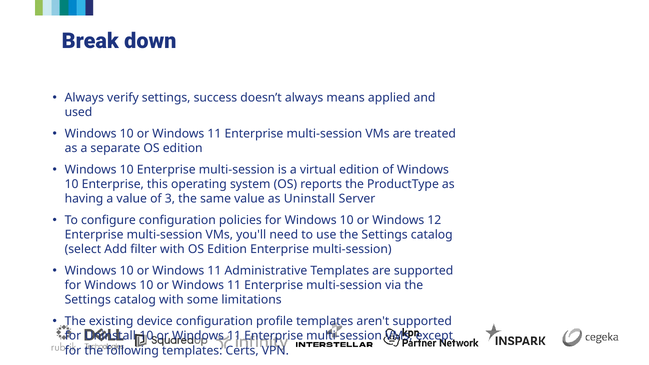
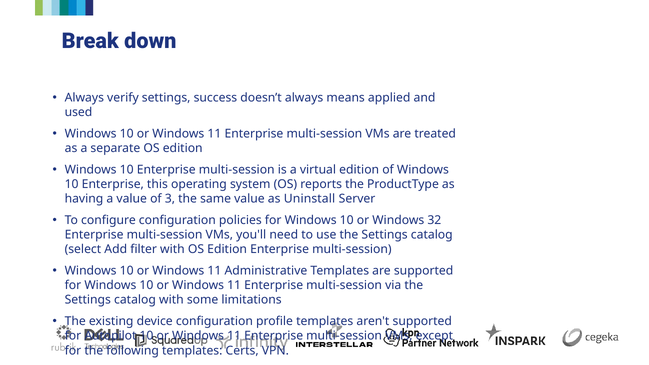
12: 12 -> 32
for Uninstall: Uninstall -> Autopilot
